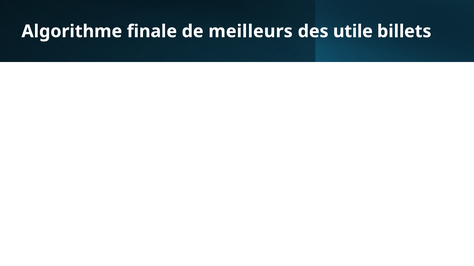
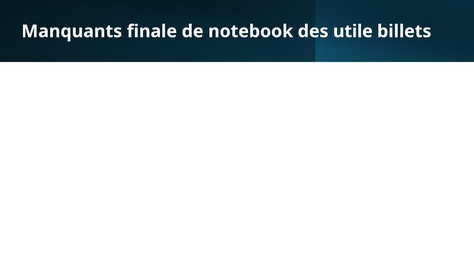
Algorithme: Algorithme -> Manquants
meilleurs: meilleurs -> notebook
